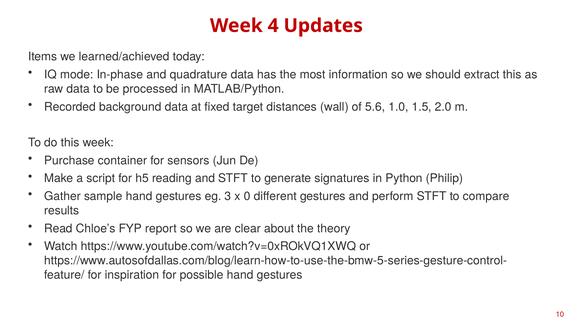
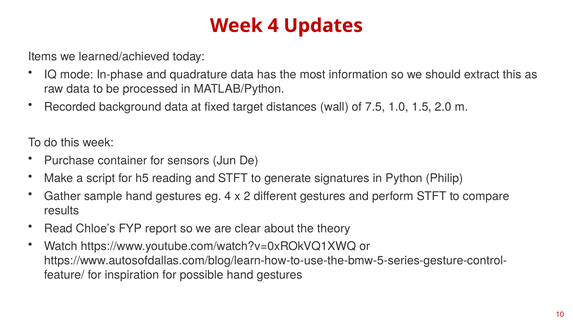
5.6: 5.6 -> 7.5
eg 3: 3 -> 4
0: 0 -> 2
